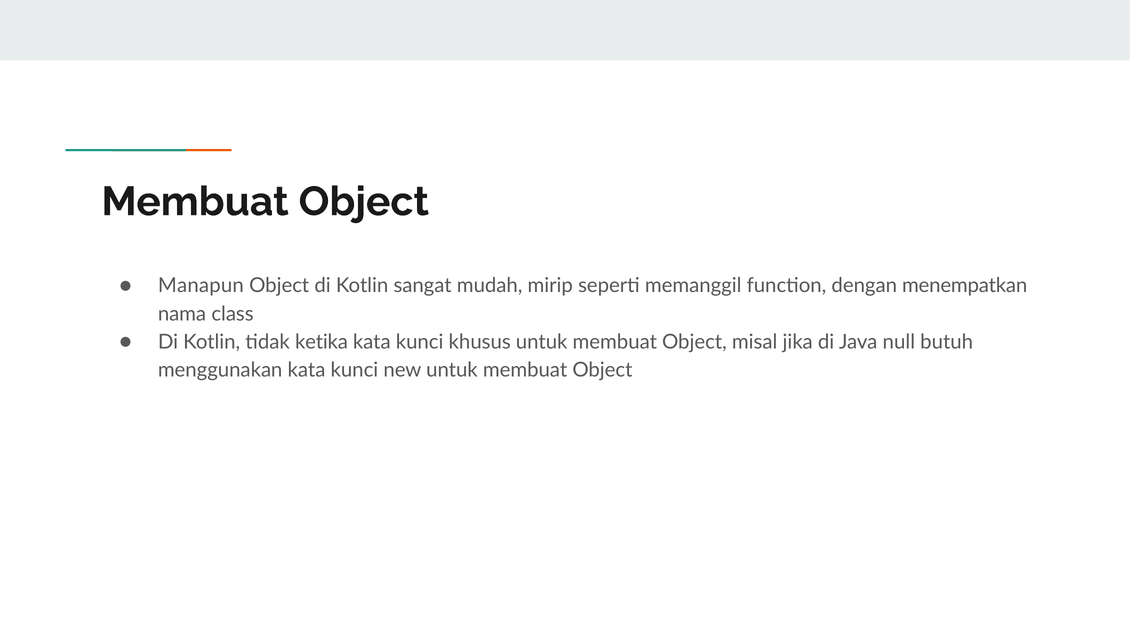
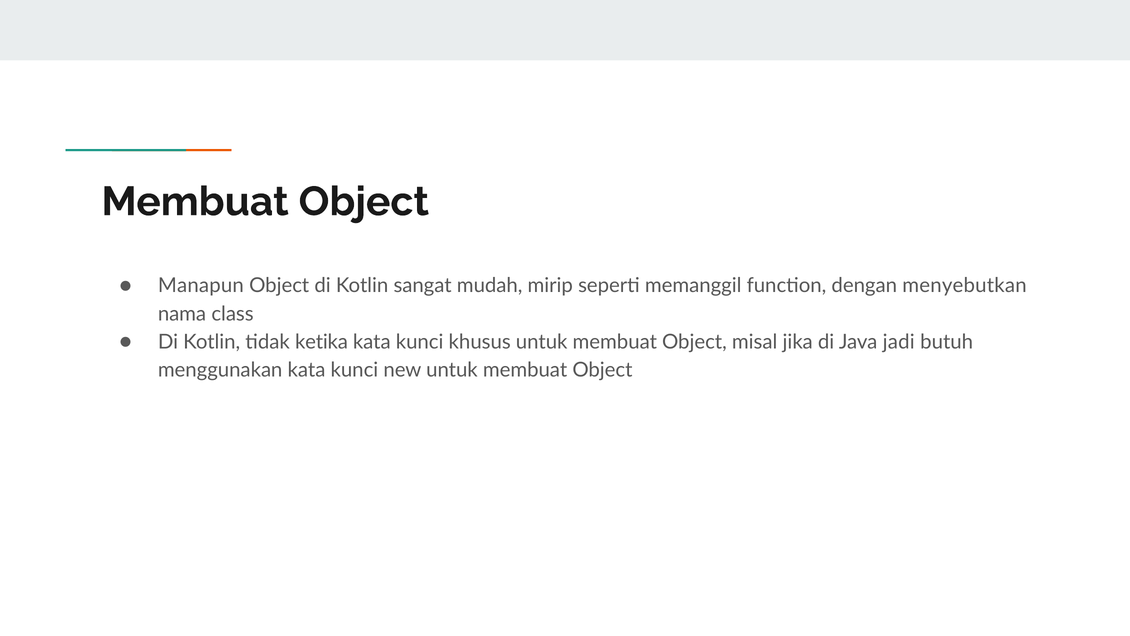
menempatkan: menempatkan -> menyebutkan
null: null -> jadi
